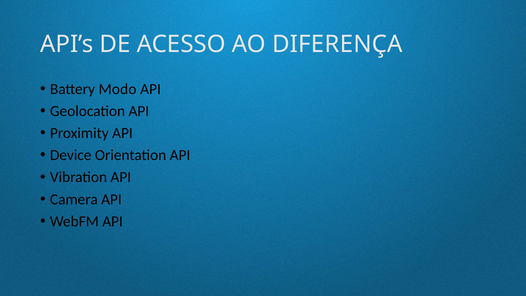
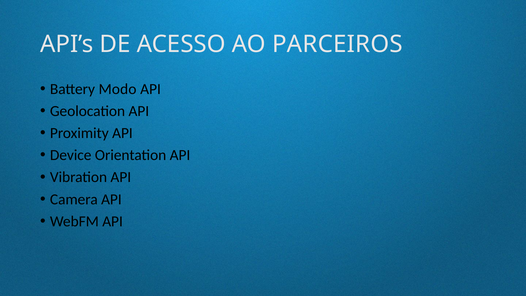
DIFERENÇA: DIFERENÇA -> PARCEIROS
